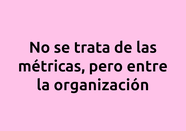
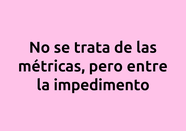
organización: organización -> impedimento
